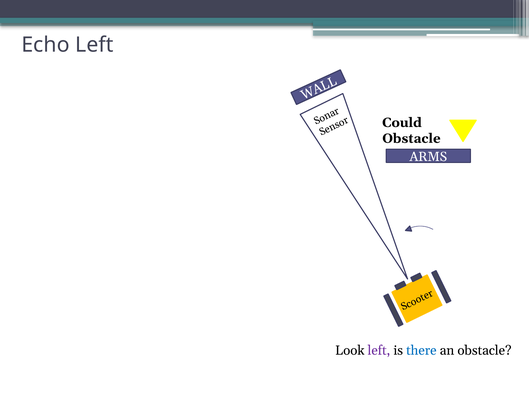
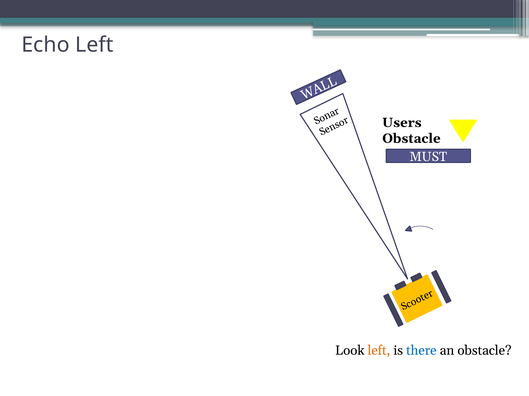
Could: Could -> Users
ARMS: ARMS -> MUST
left at (379, 351) colour: purple -> orange
